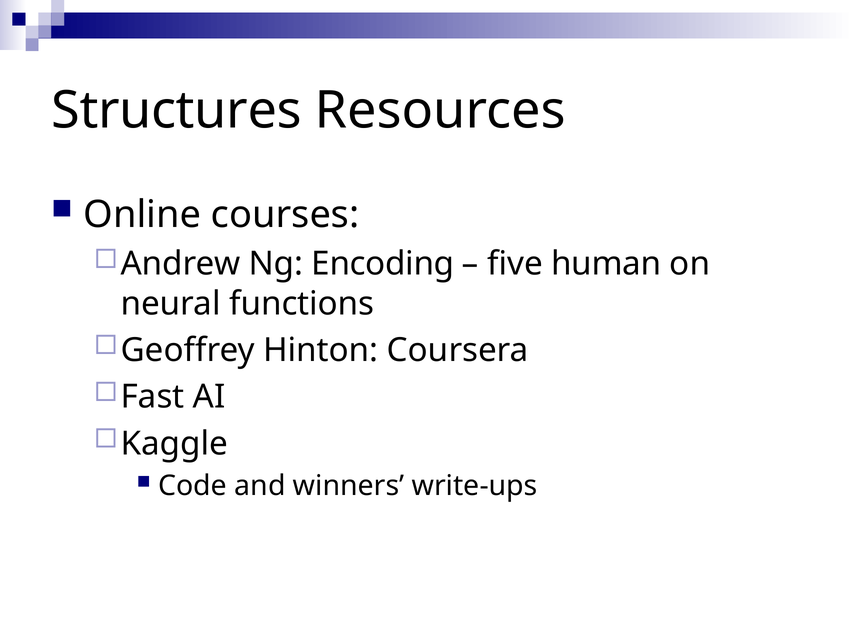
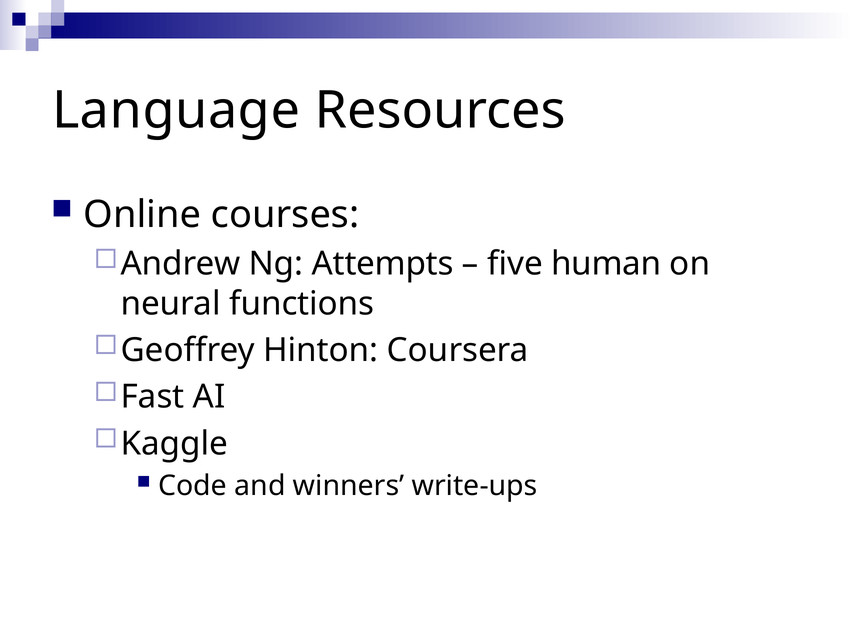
Structures: Structures -> Language
Encoding: Encoding -> Attempts
